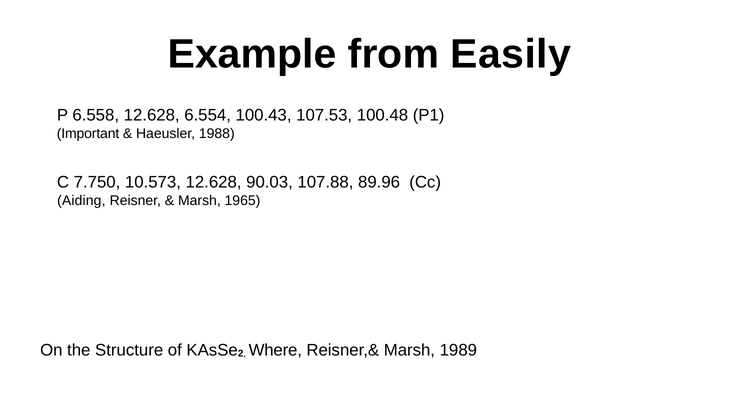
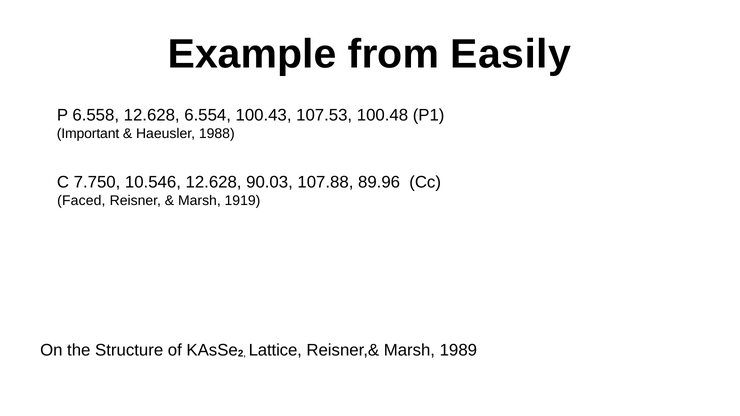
10.573: 10.573 -> 10.546
Aiding: Aiding -> Faced
1965: 1965 -> 1919
Where: Where -> Lattice
